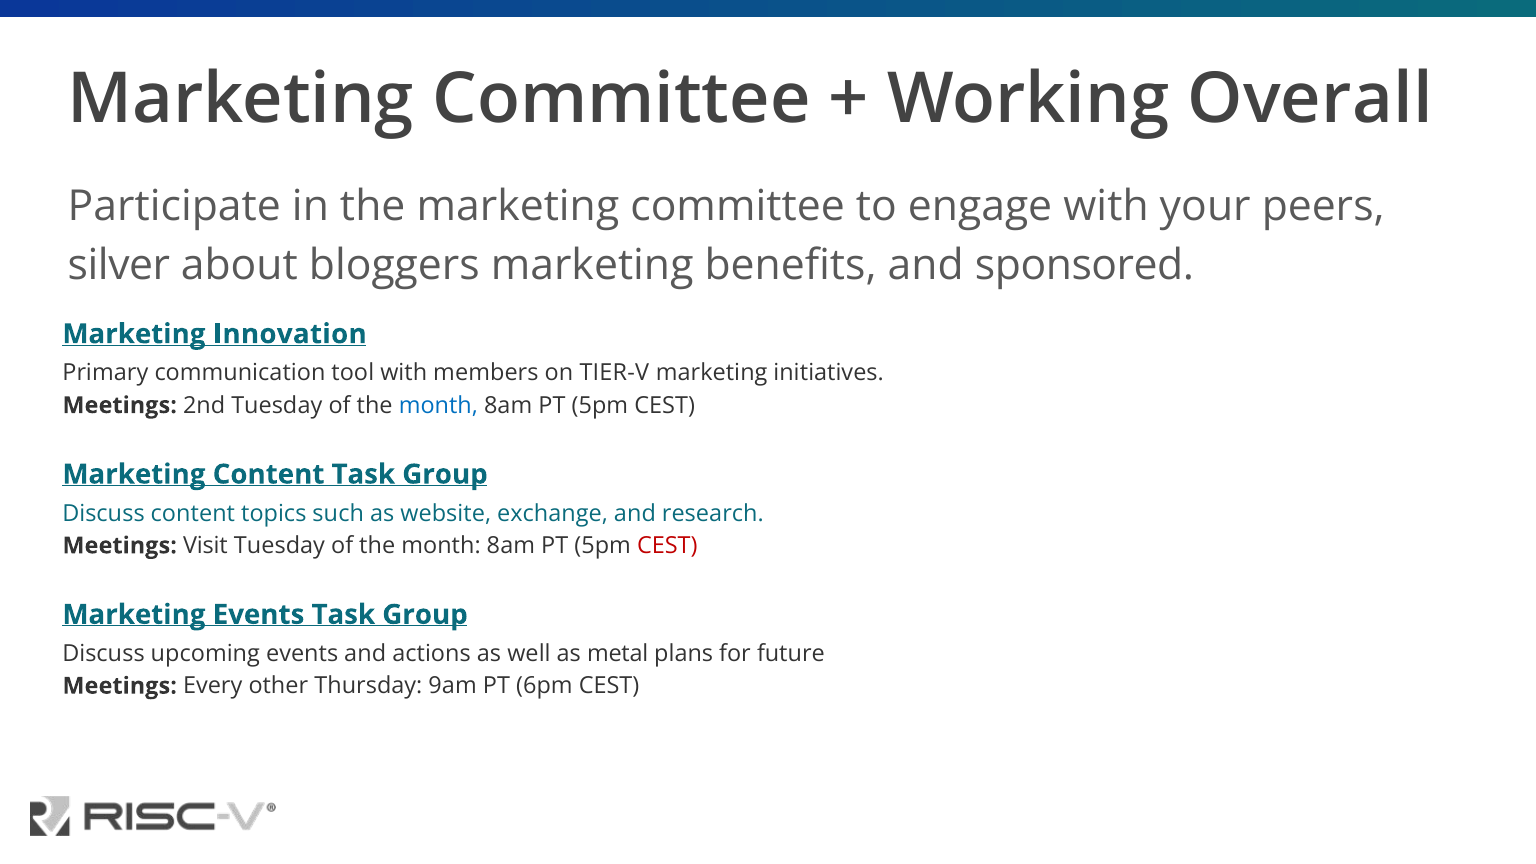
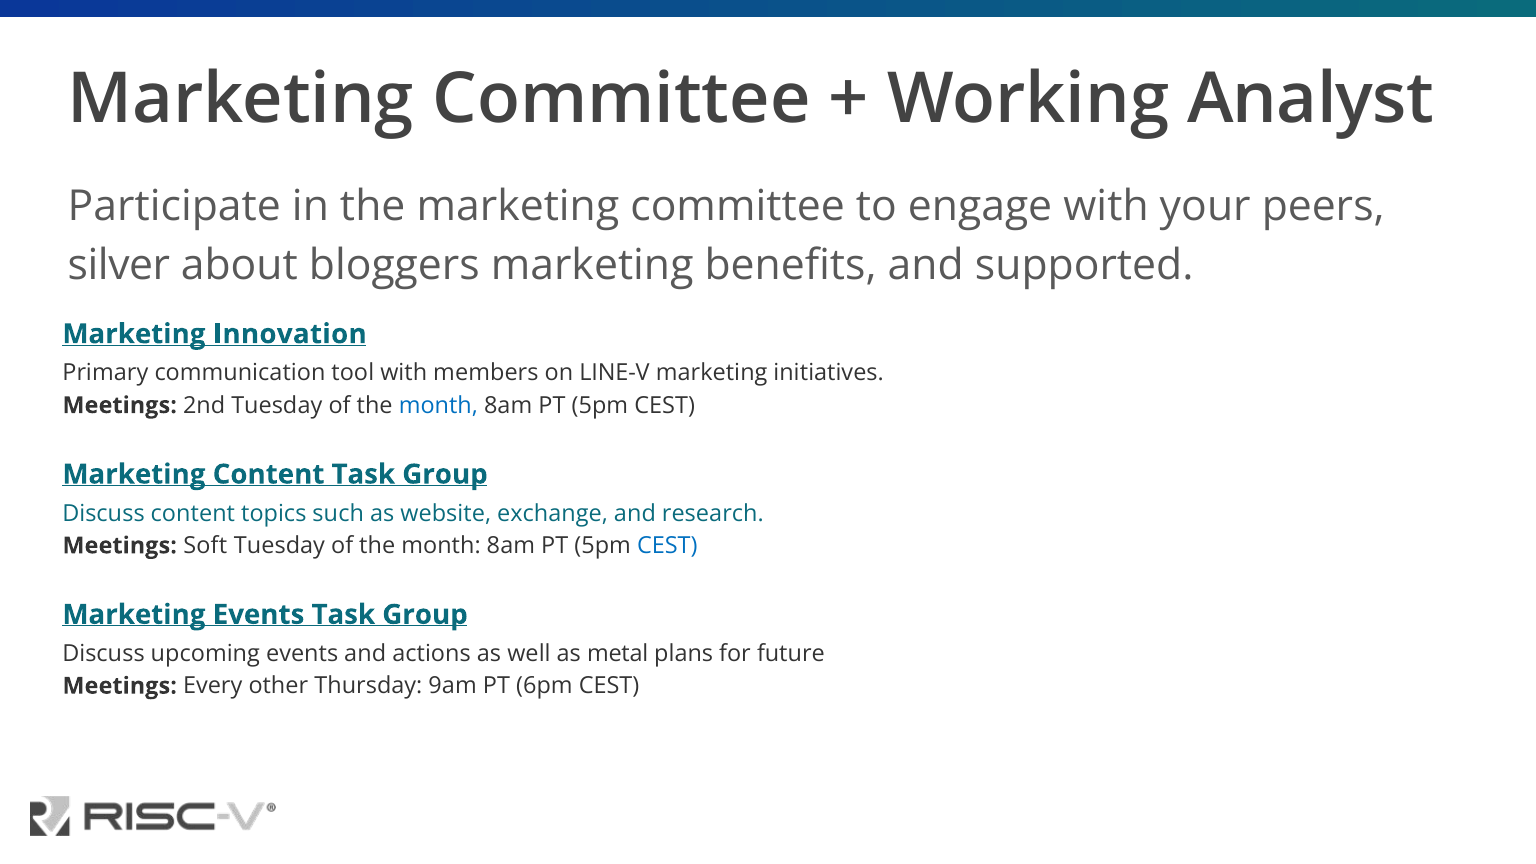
Overall: Overall -> Analyst
sponsored: sponsored -> supported
TIER-V: TIER-V -> LINE-V
Visit: Visit -> Soft
CEST at (667, 546) colour: red -> blue
